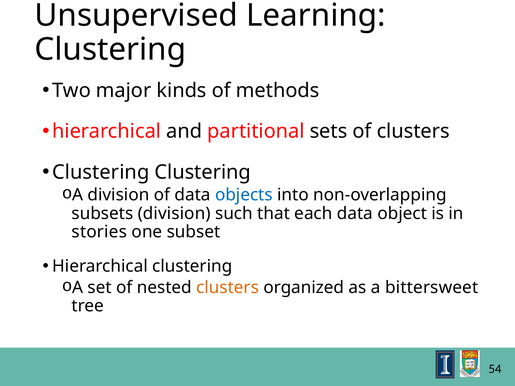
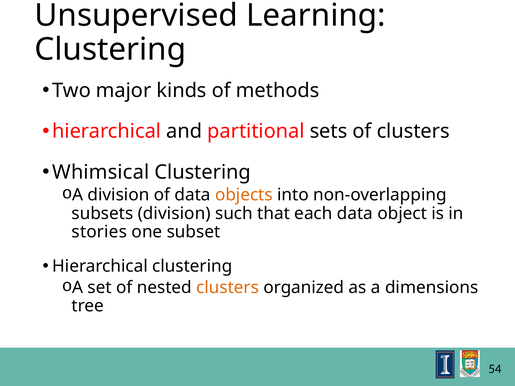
Clustering at (101, 172): Clustering -> Whimsical
objects colour: blue -> orange
bittersweet: bittersweet -> dimensions
